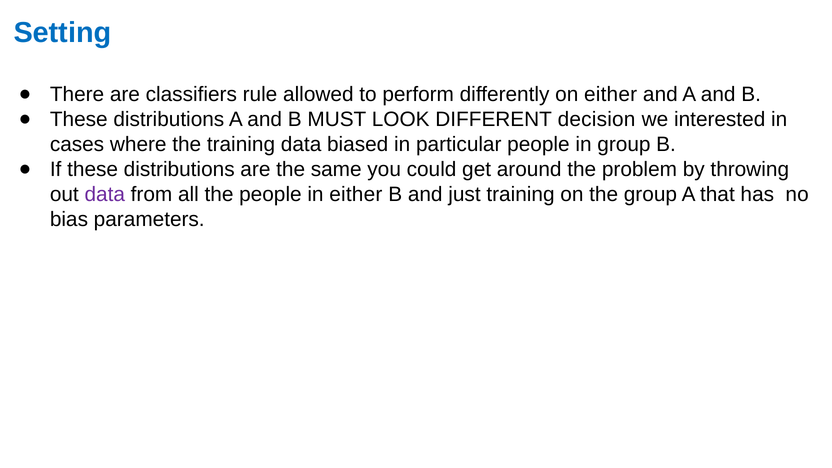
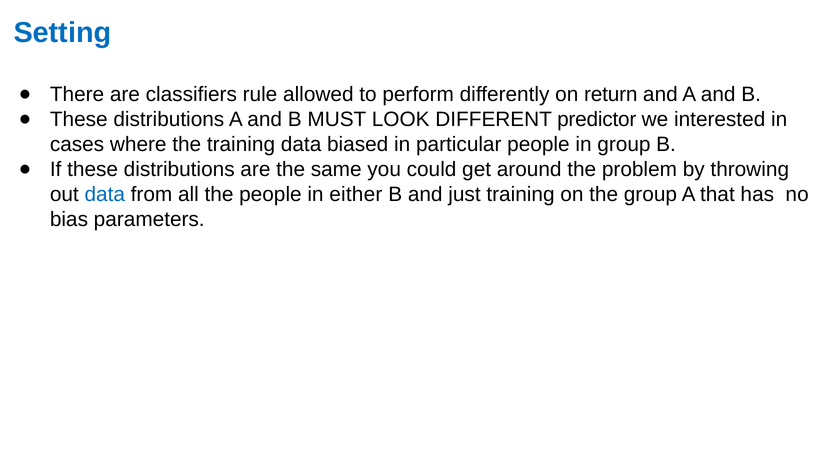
on either: either -> return
decision: decision -> predictor
data at (105, 194) colour: purple -> blue
